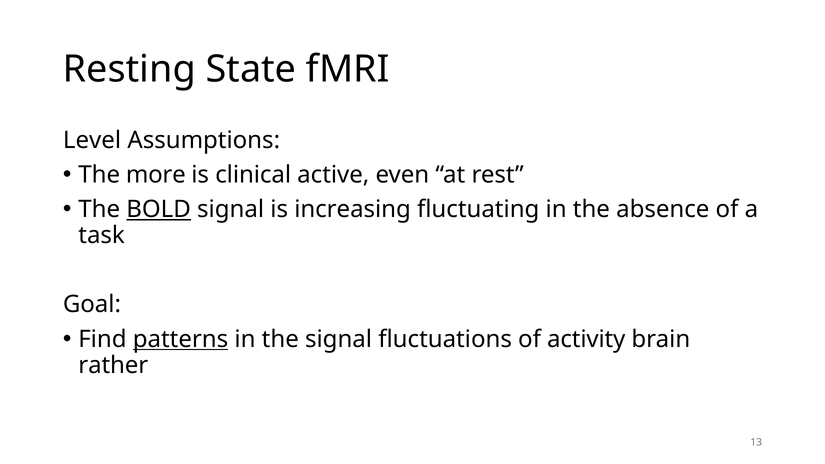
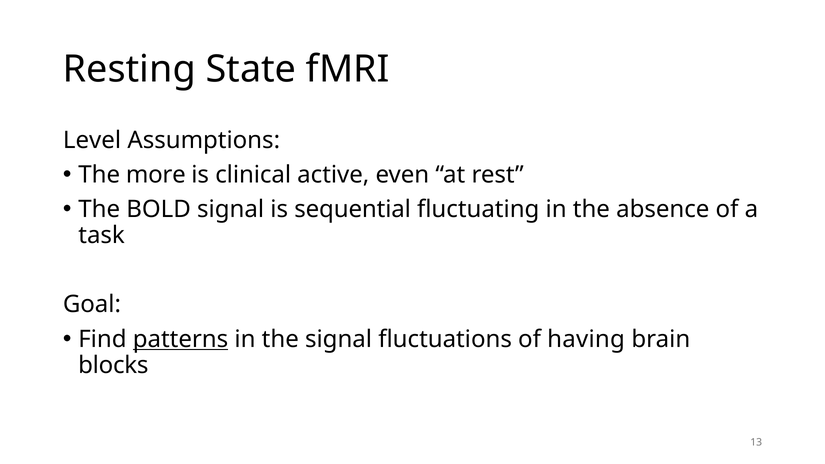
BOLD underline: present -> none
increasing: increasing -> sequential
activity: activity -> having
rather: rather -> blocks
